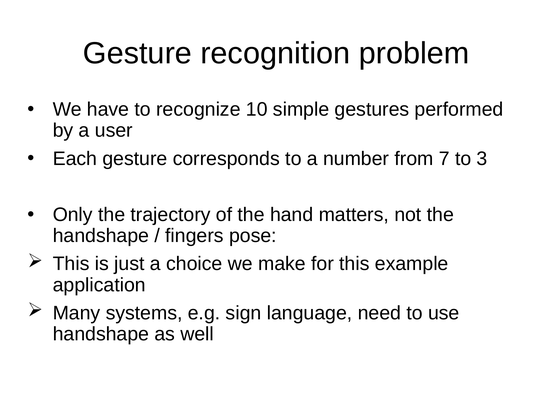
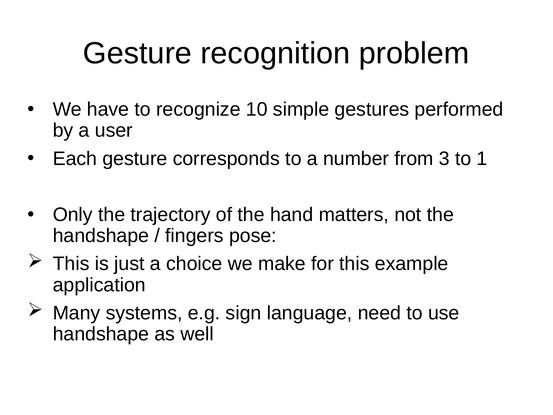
7: 7 -> 3
3: 3 -> 1
